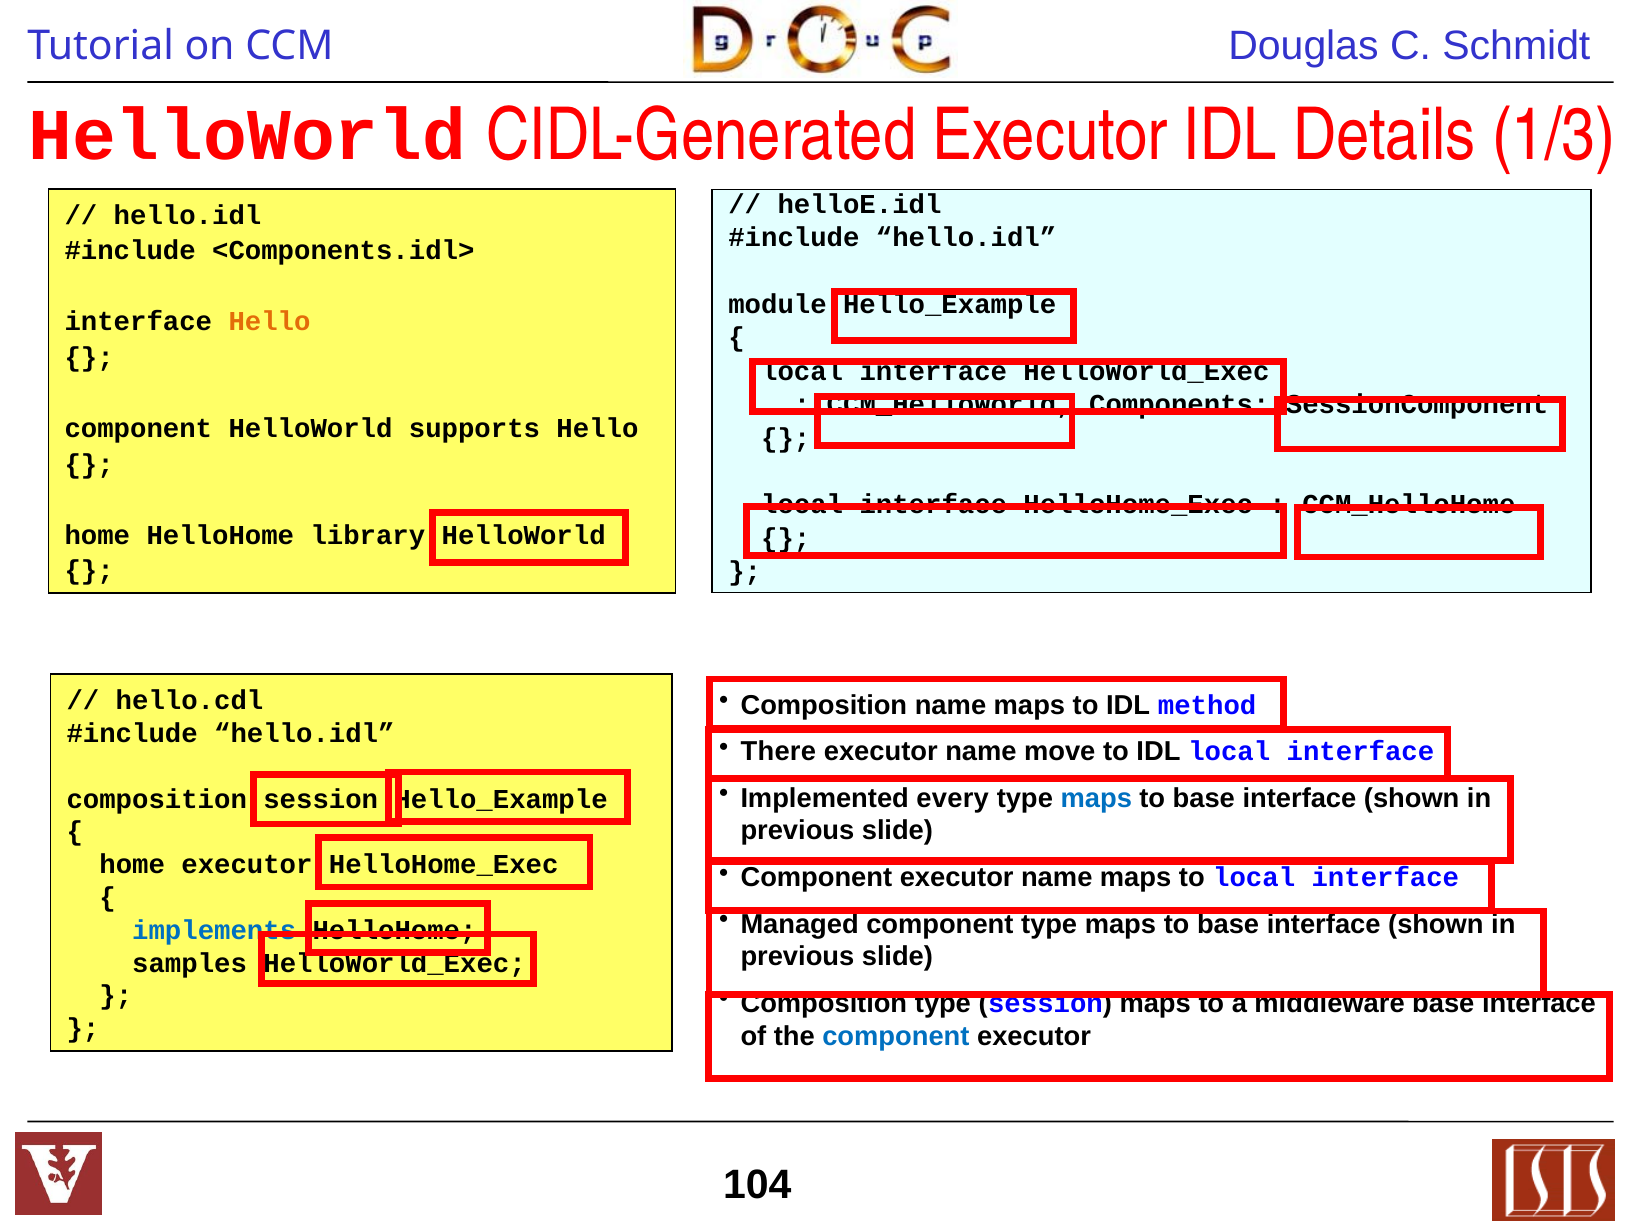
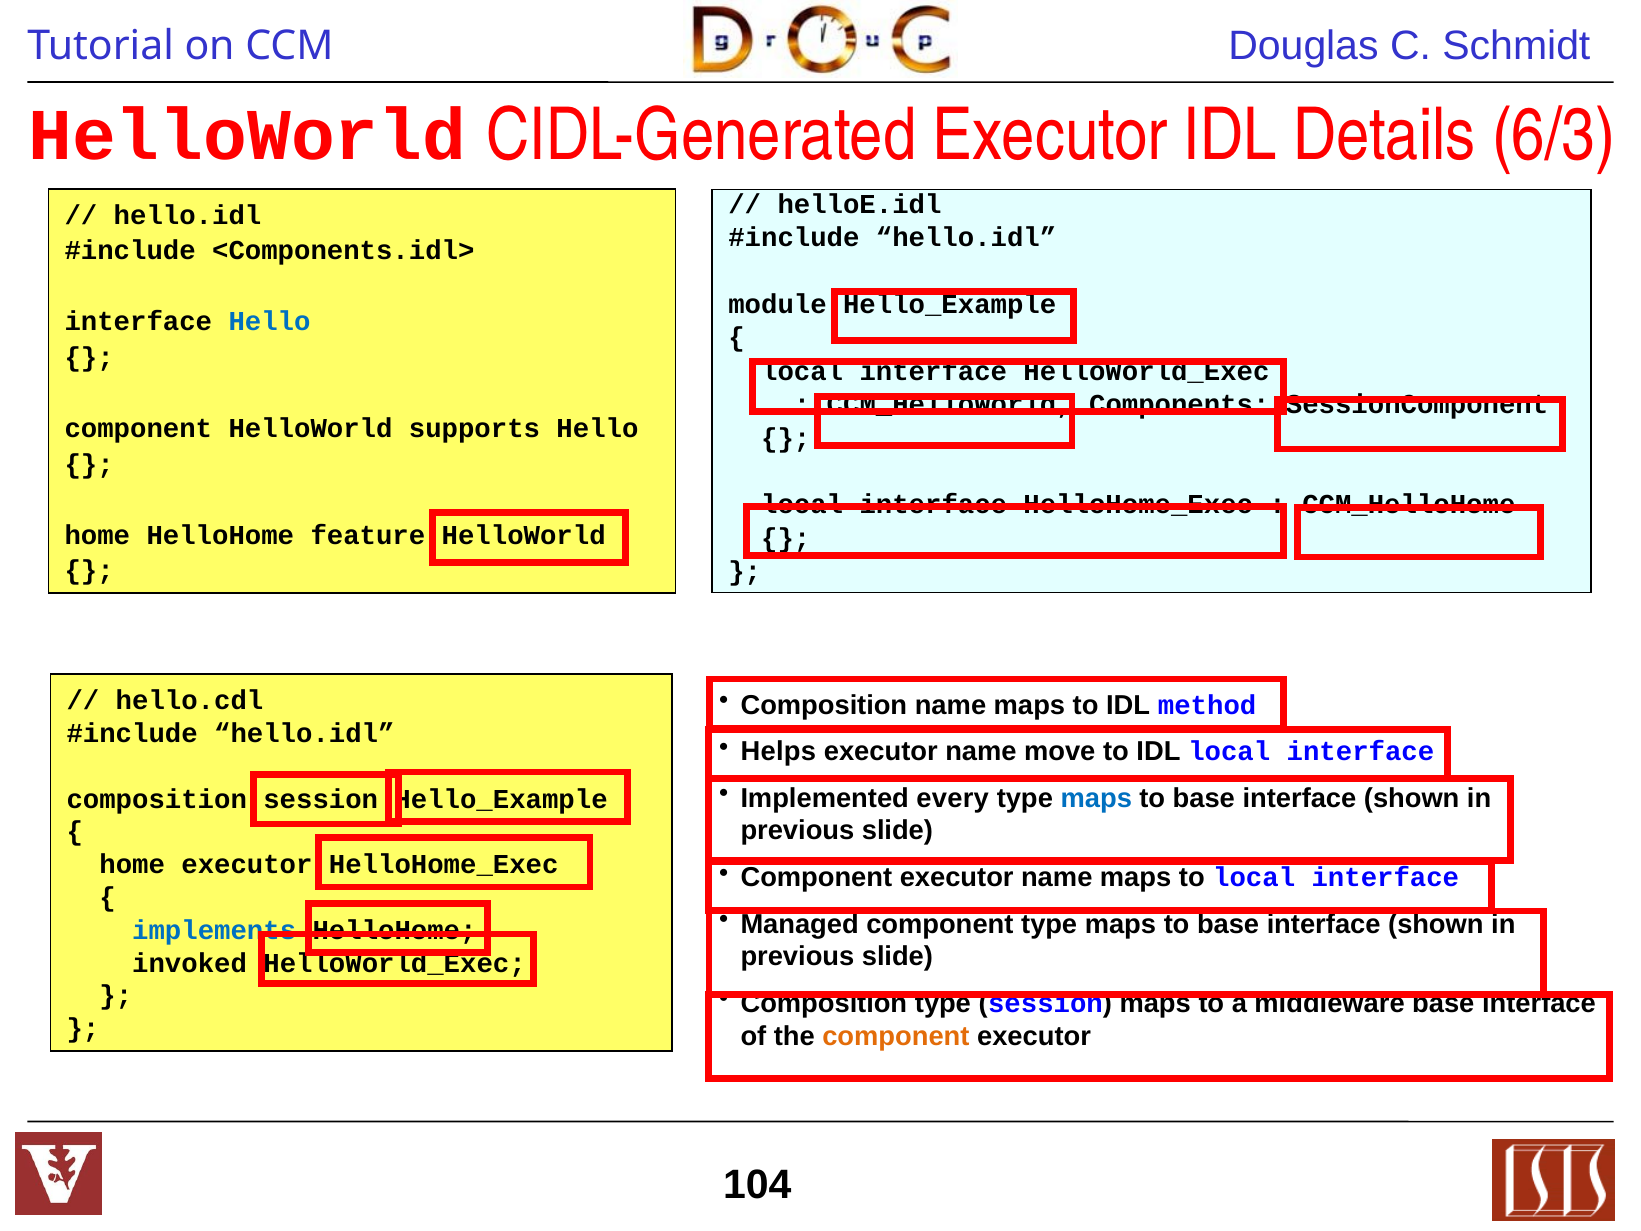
1/3: 1/3 -> 6/3
Hello at (270, 322) colour: orange -> blue
library: library -> feature
There: There -> Helps
samples: samples -> invoked
component at (896, 1036) colour: blue -> orange
